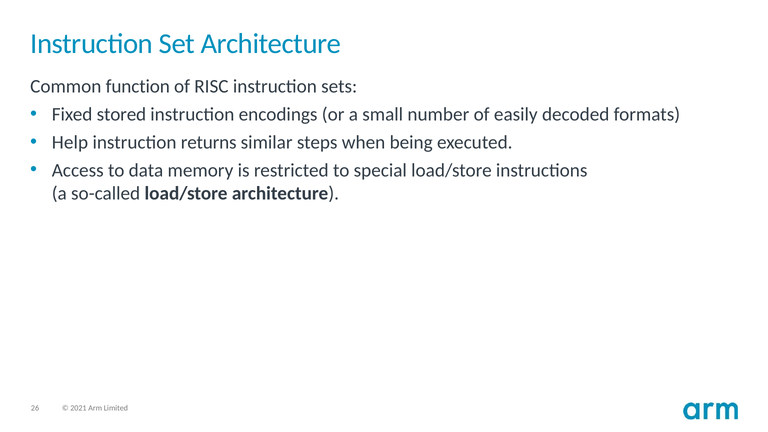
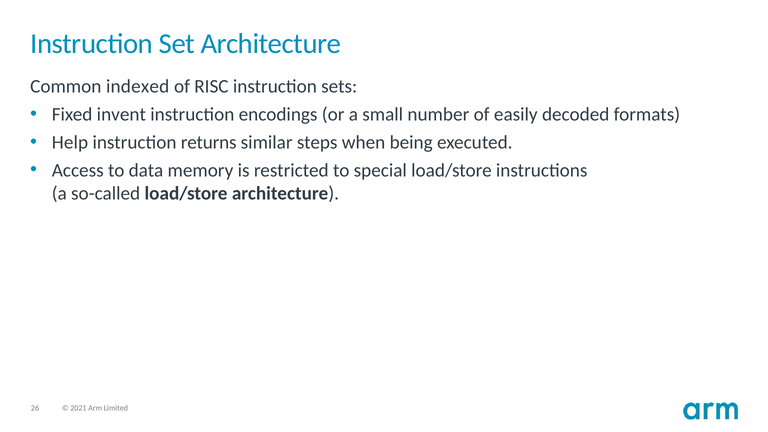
function: function -> indexed
stored: stored -> invent
